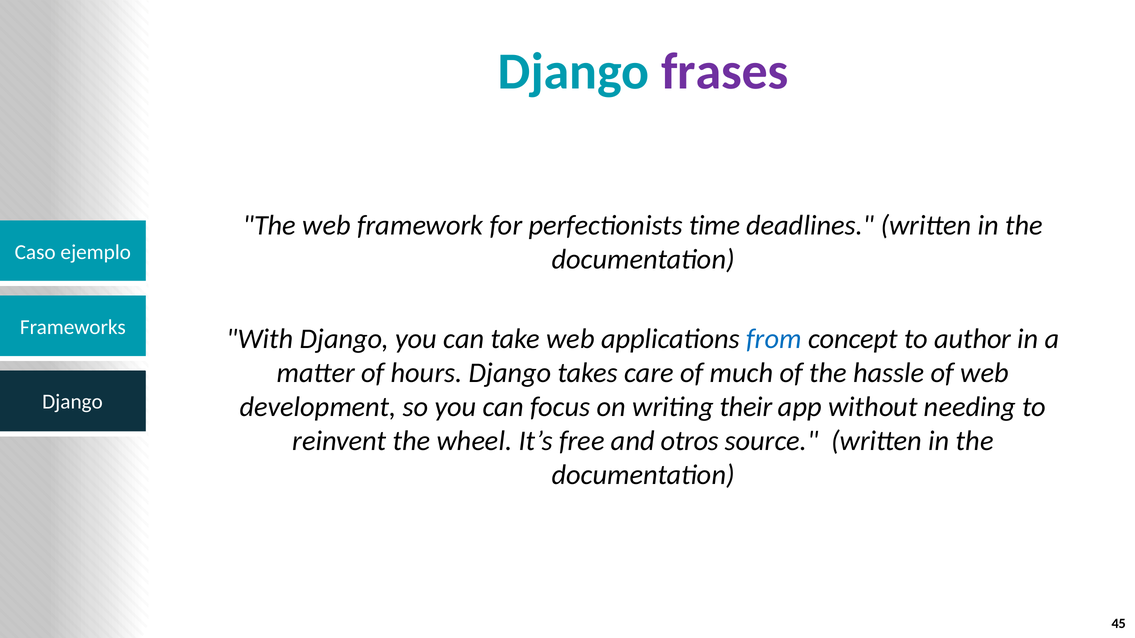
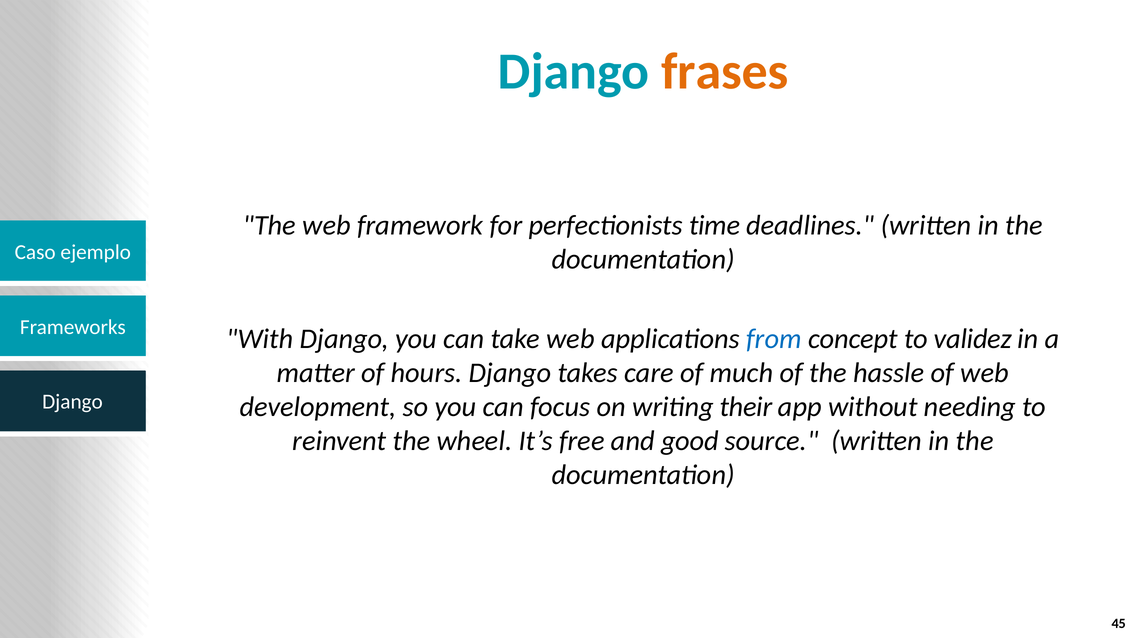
frases colour: purple -> orange
author: author -> validez
otros: otros -> good
